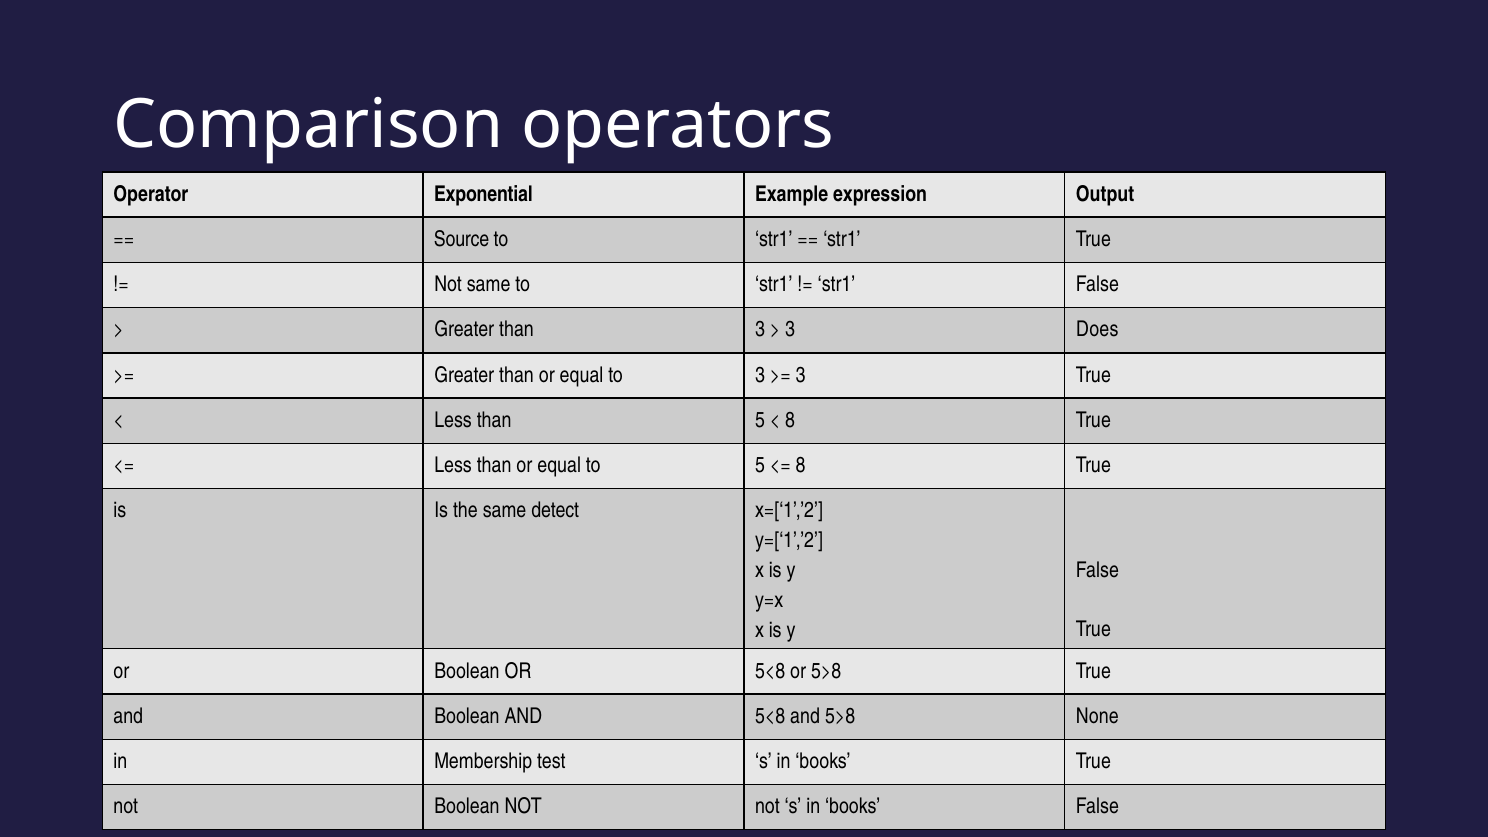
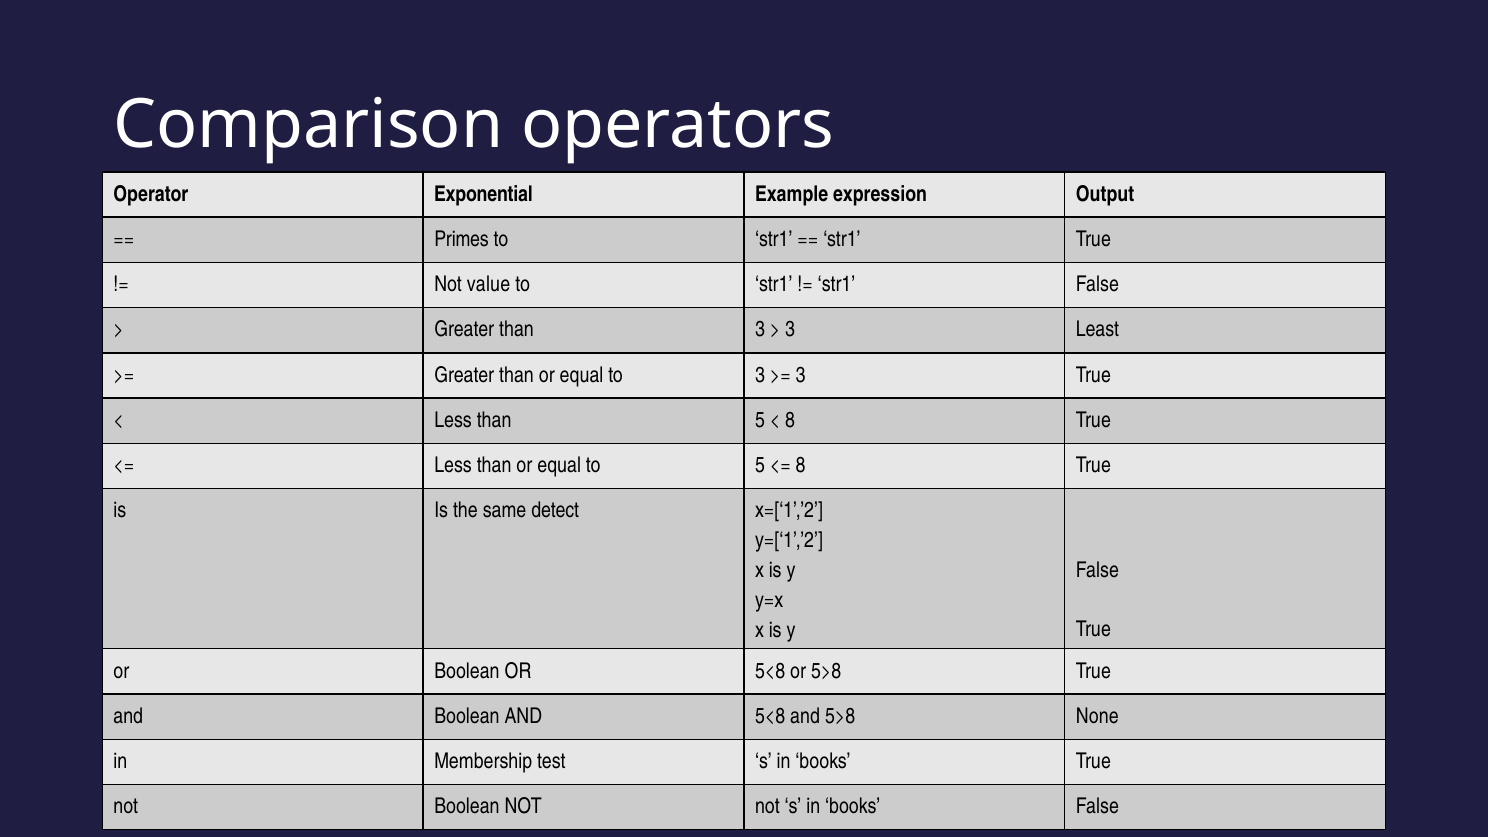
Source: Source -> Primes
Not same: same -> value
Does: Does -> Least
